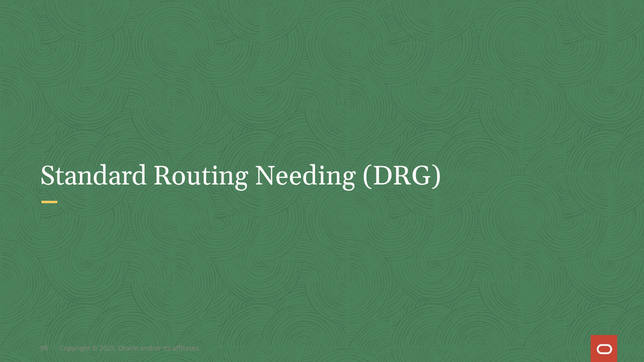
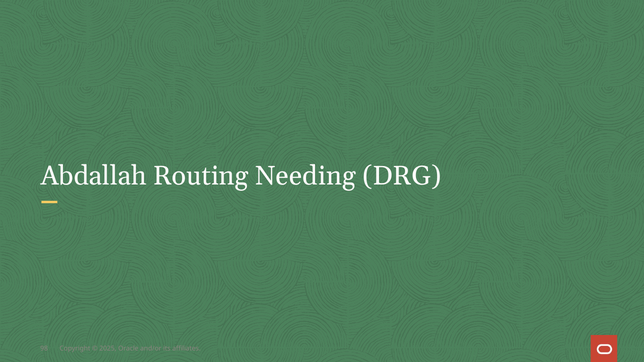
Standard: Standard -> Abdallah
